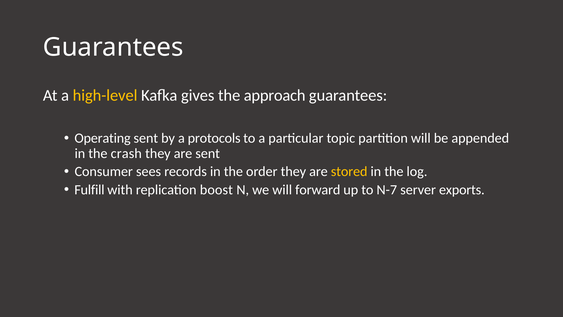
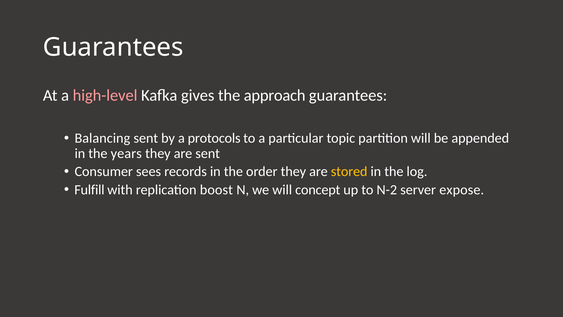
high-level colour: yellow -> pink
Operating: Operating -> Balancing
crash: crash -> years
forward: forward -> concept
N-7: N-7 -> N-2
exports: exports -> expose
